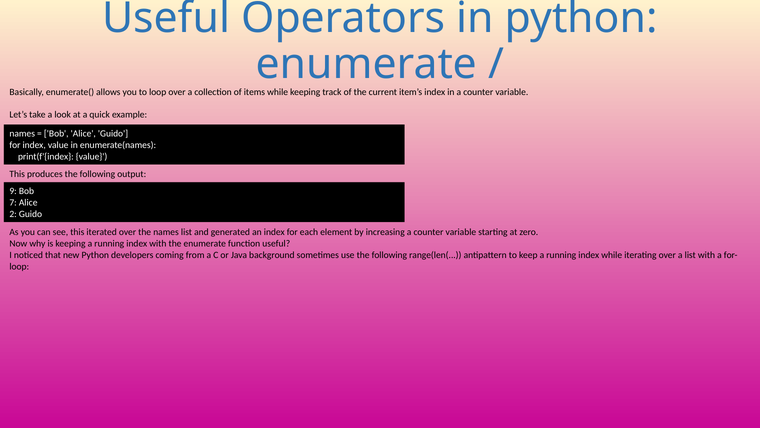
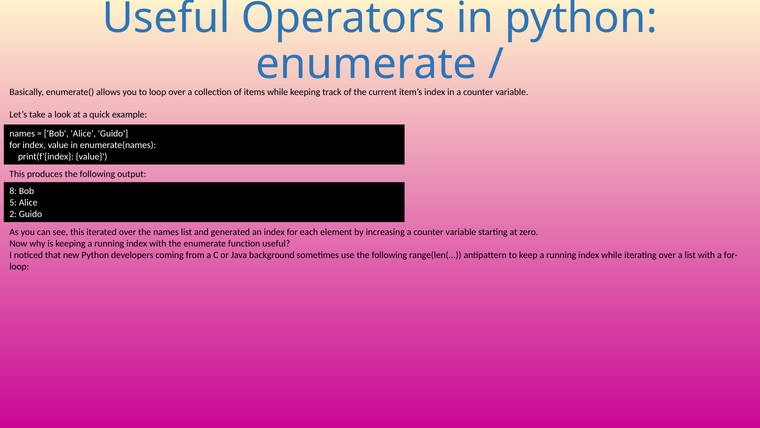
9: 9 -> 8
7: 7 -> 5
